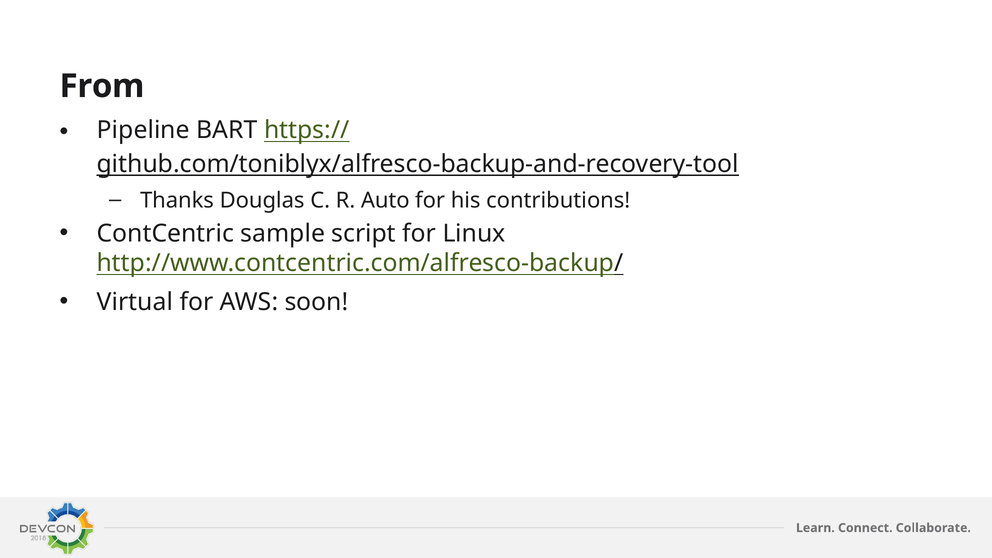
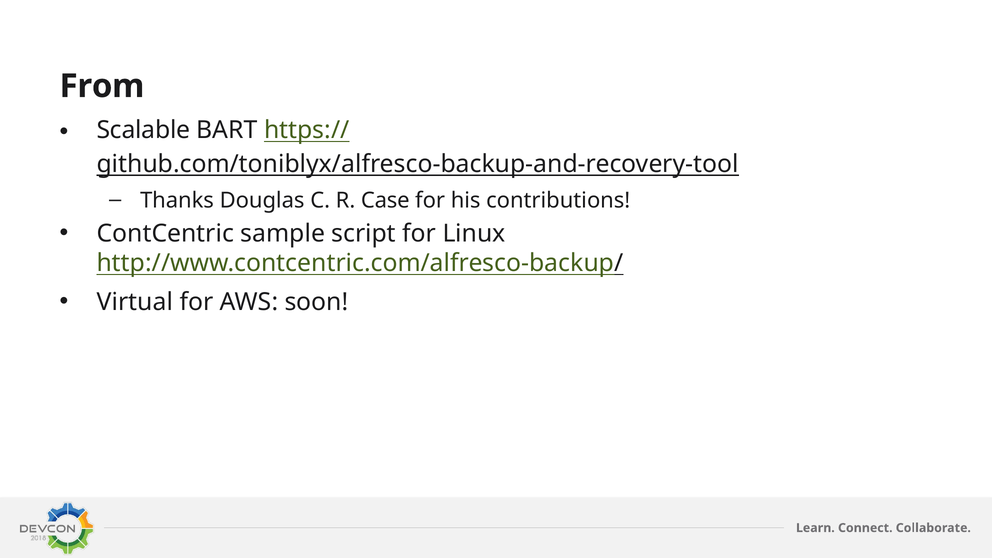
Pipeline: Pipeline -> Scalable
Auto: Auto -> Case
